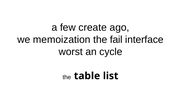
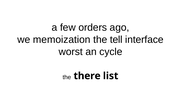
create: create -> orders
fail: fail -> tell
table: table -> there
